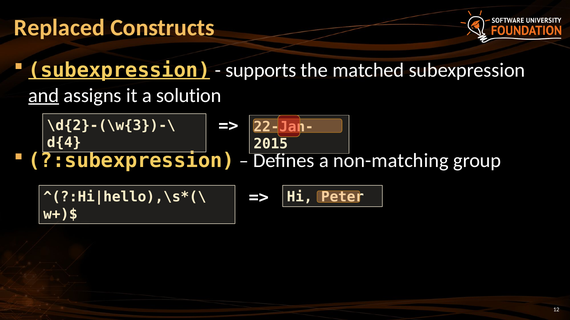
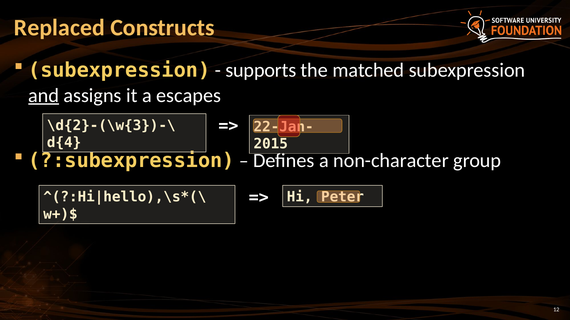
subexpression at (119, 70) underline: present -> none
solution: solution -> escapes
non-matching: non-matching -> non-character
